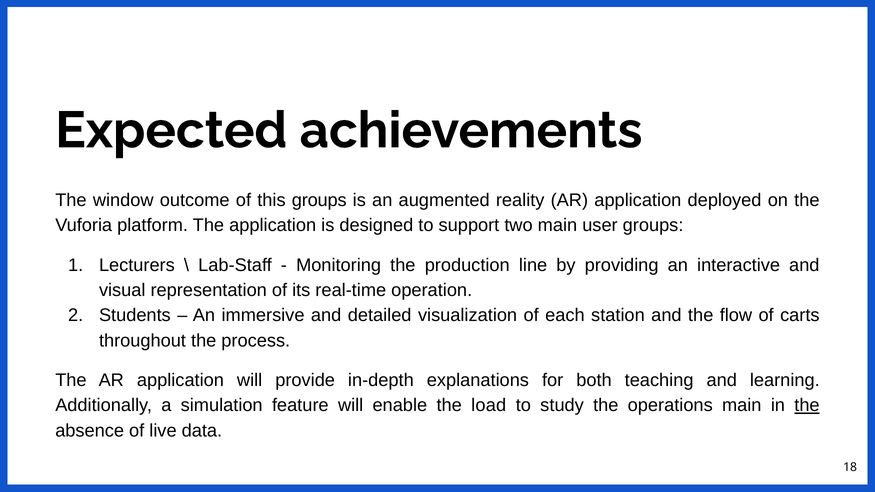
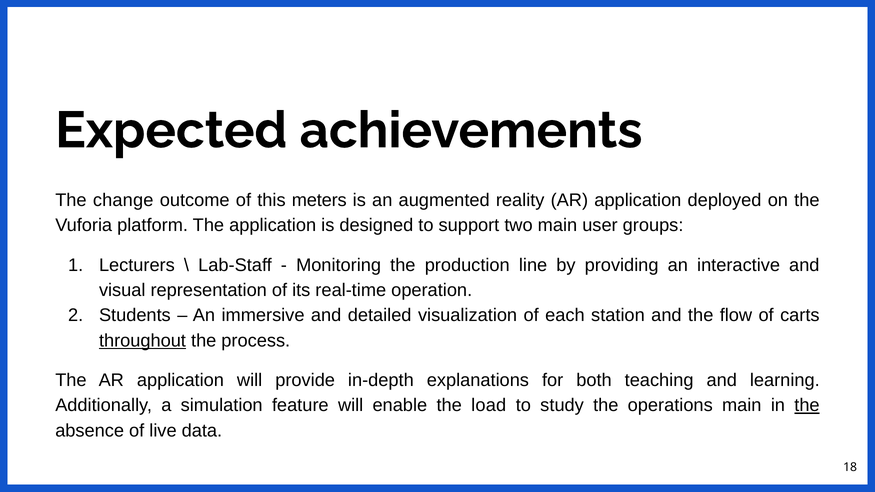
window: window -> change
this groups: groups -> meters
throughout underline: none -> present
